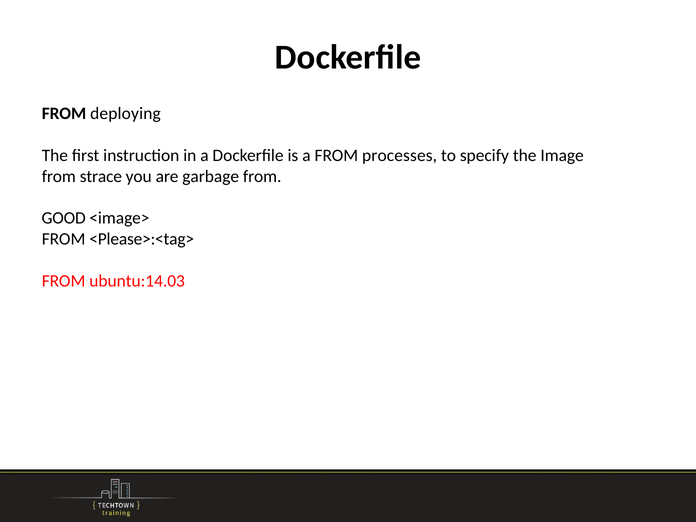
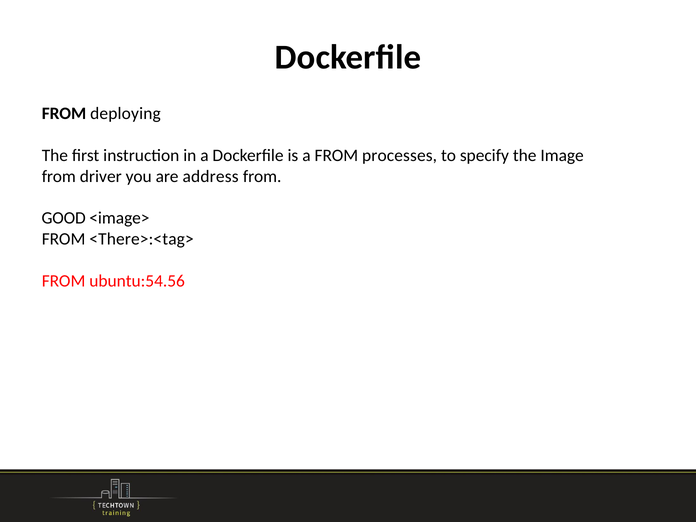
strace: strace -> driver
garbage: garbage -> address
<Please>:<tag>: <Please>:<tag> -> <There>:<tag>
ubuntu:14.03: ubuntu:14.03 -> ubuntu:54.56
